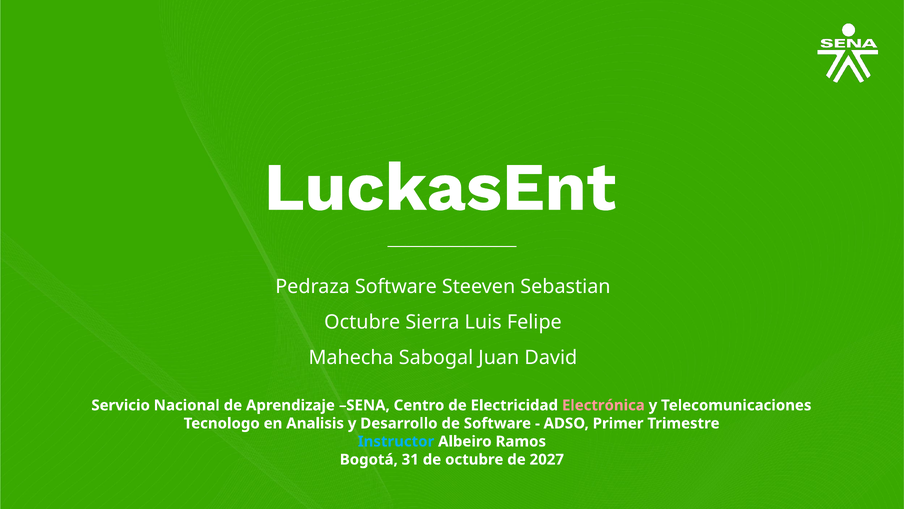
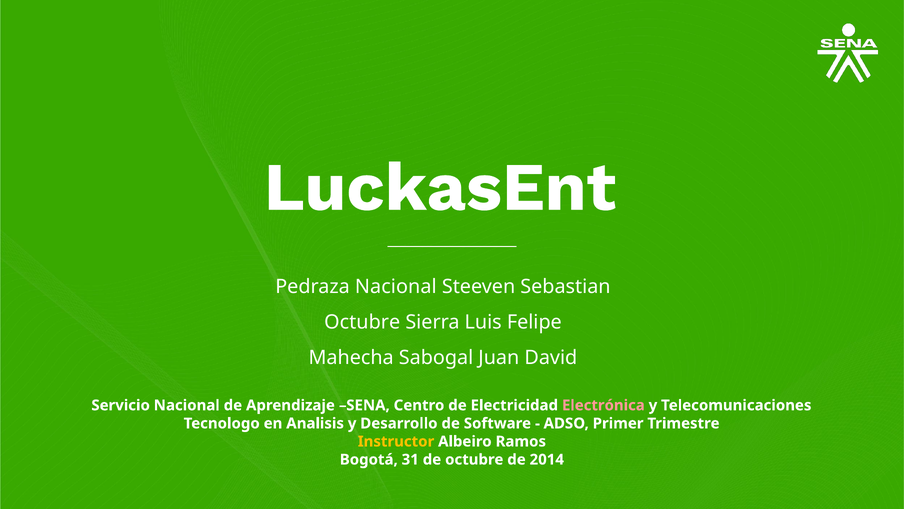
Pedraza Software: Software -> Nacional
Instructor colour: light blue -> yellow
2027: 2027 -> 2014
